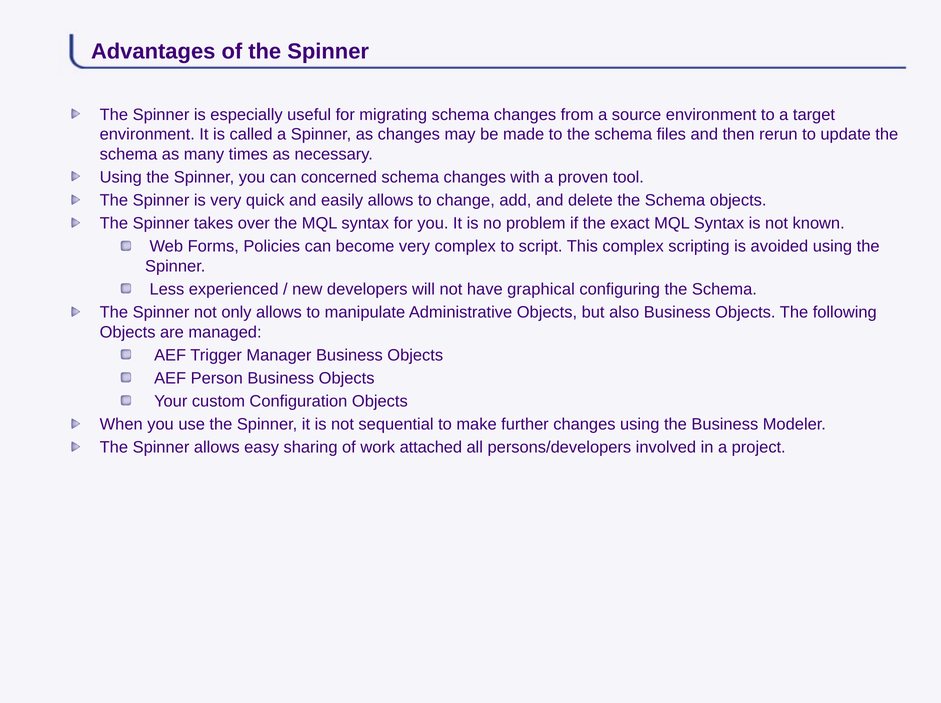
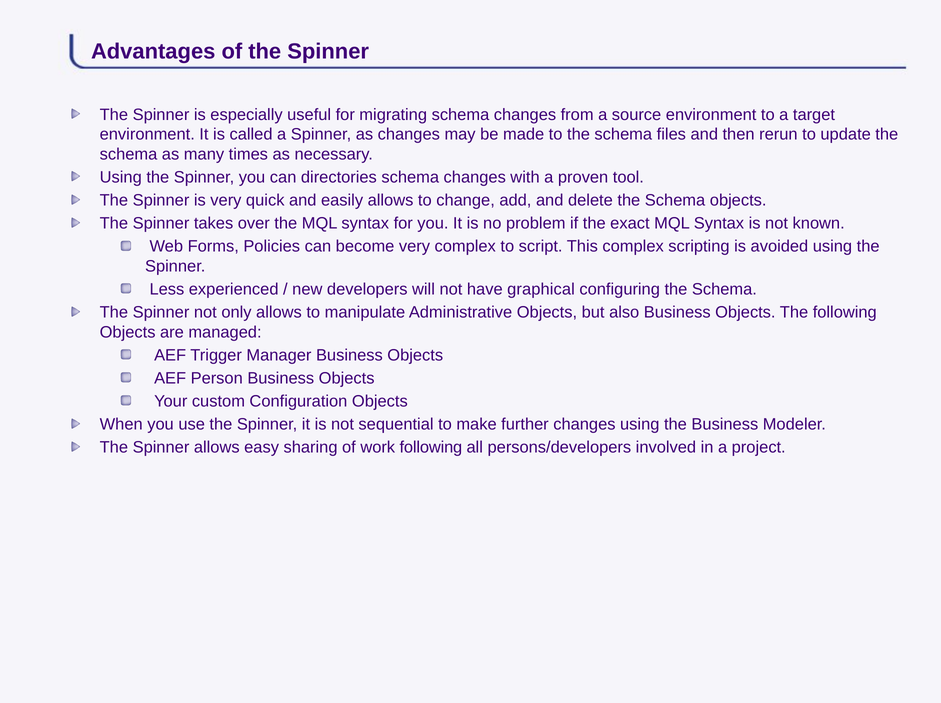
concerned: concerned -> directories
work attached: attached -> following
